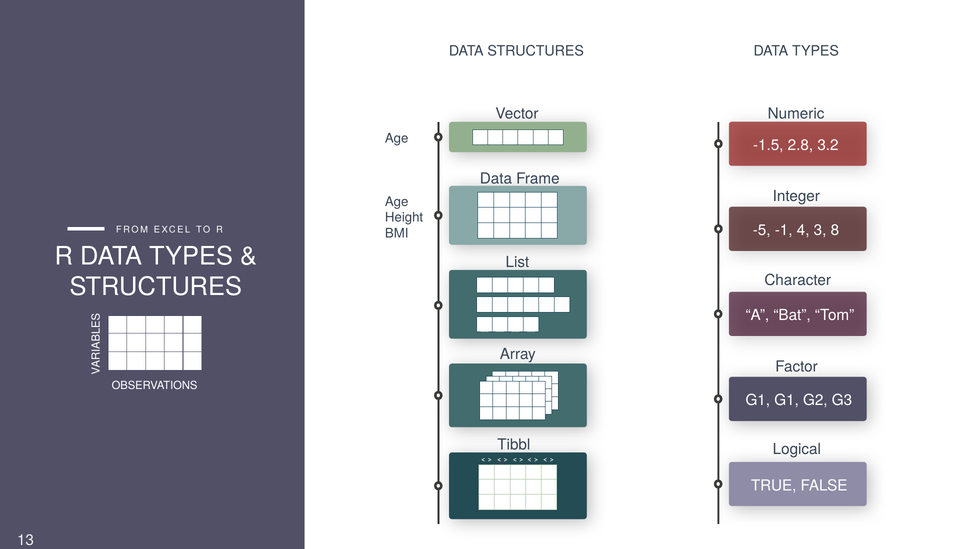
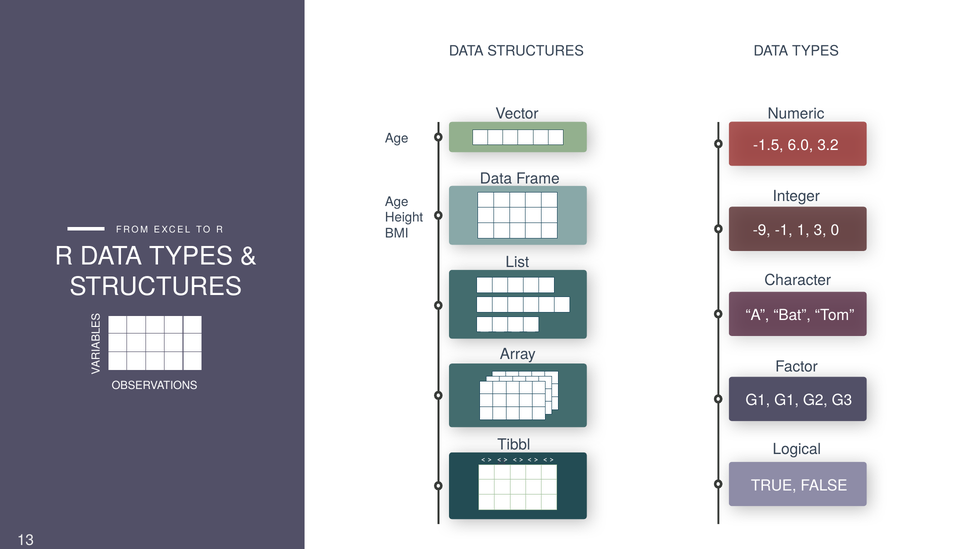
2.8: 2.8 -> 6.0
-5: -5 -> -9
4: 4 -> 1
8: 8 -> 0
